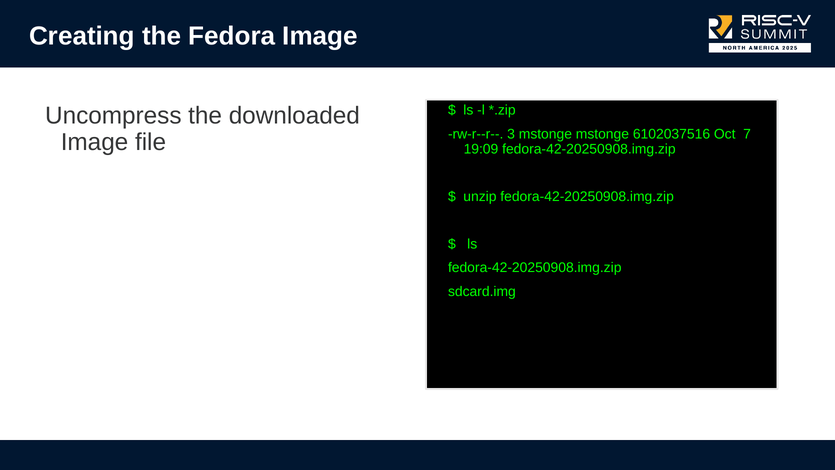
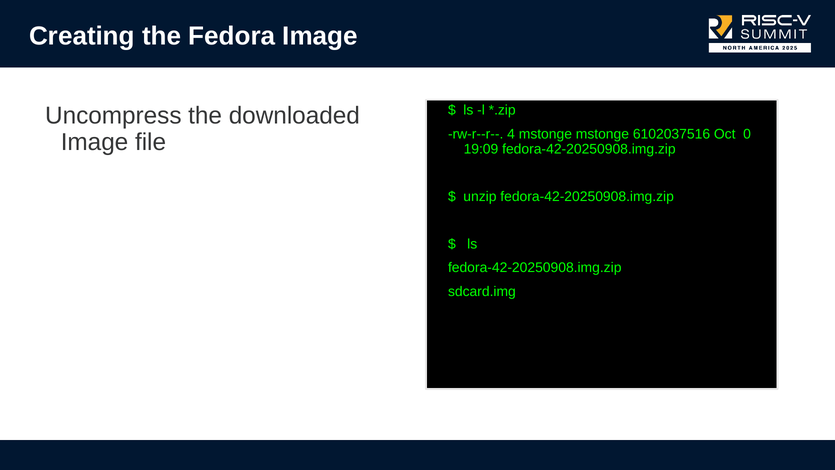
3: 3 -> 4
7: 7 -> 0
